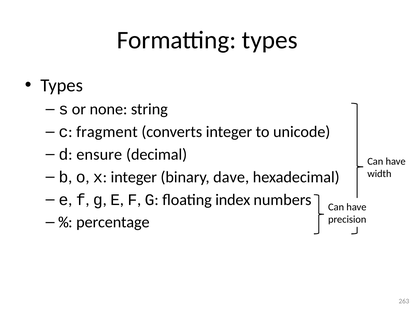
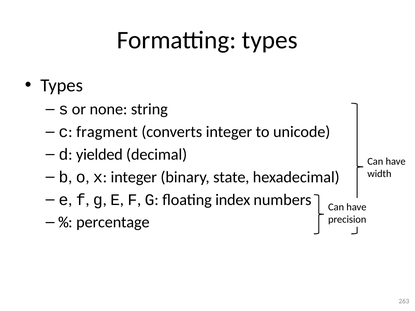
ensure: ensure -> yielded
dave: dave -> state
